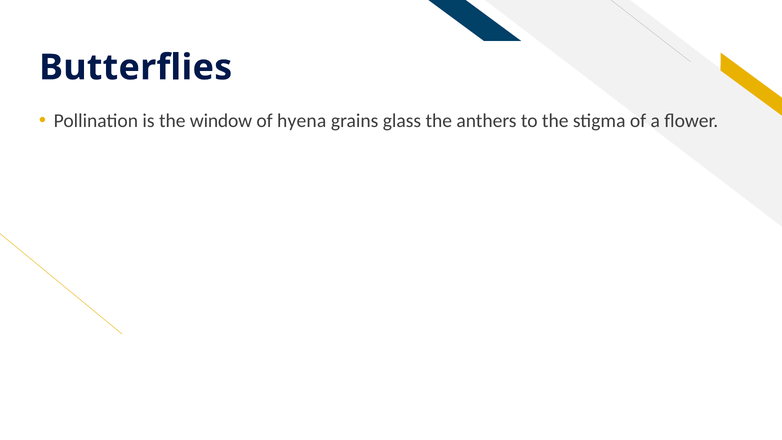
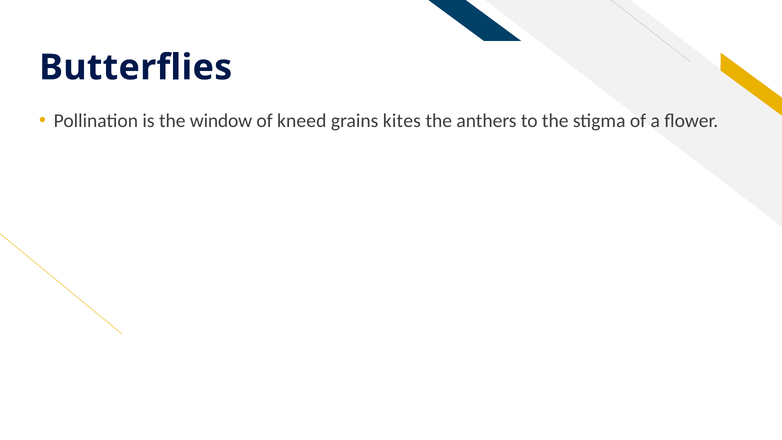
hyena: hyena -> kneed
glass: glass -> kites
